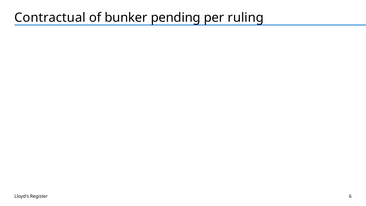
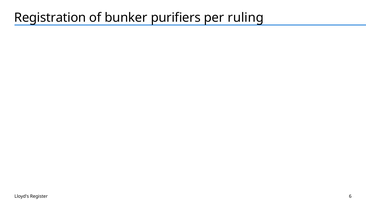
Contractual: Contractual -> Registration
pending: pending -> purifiers
